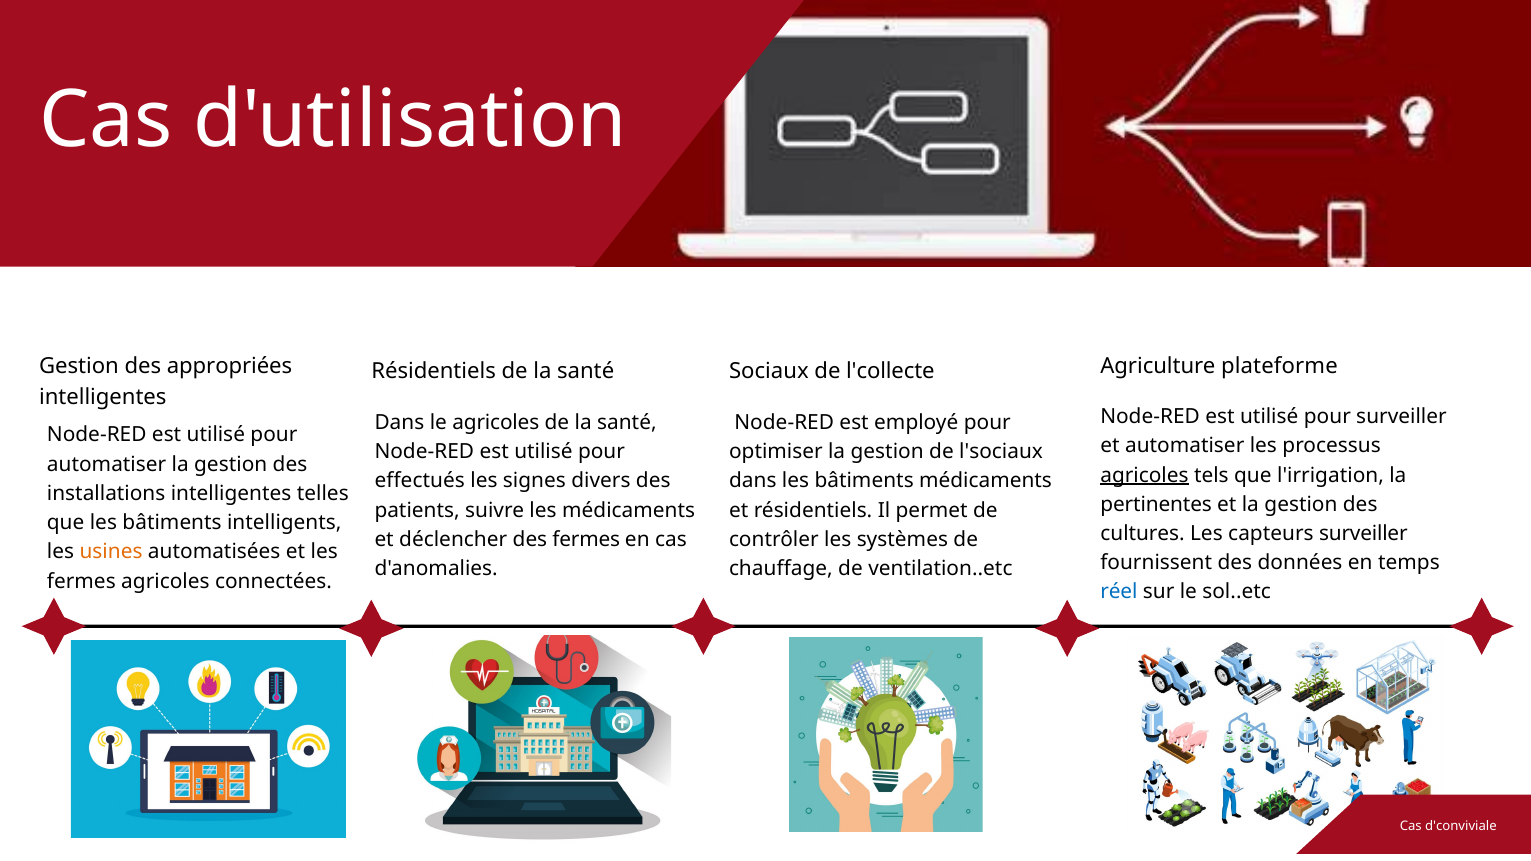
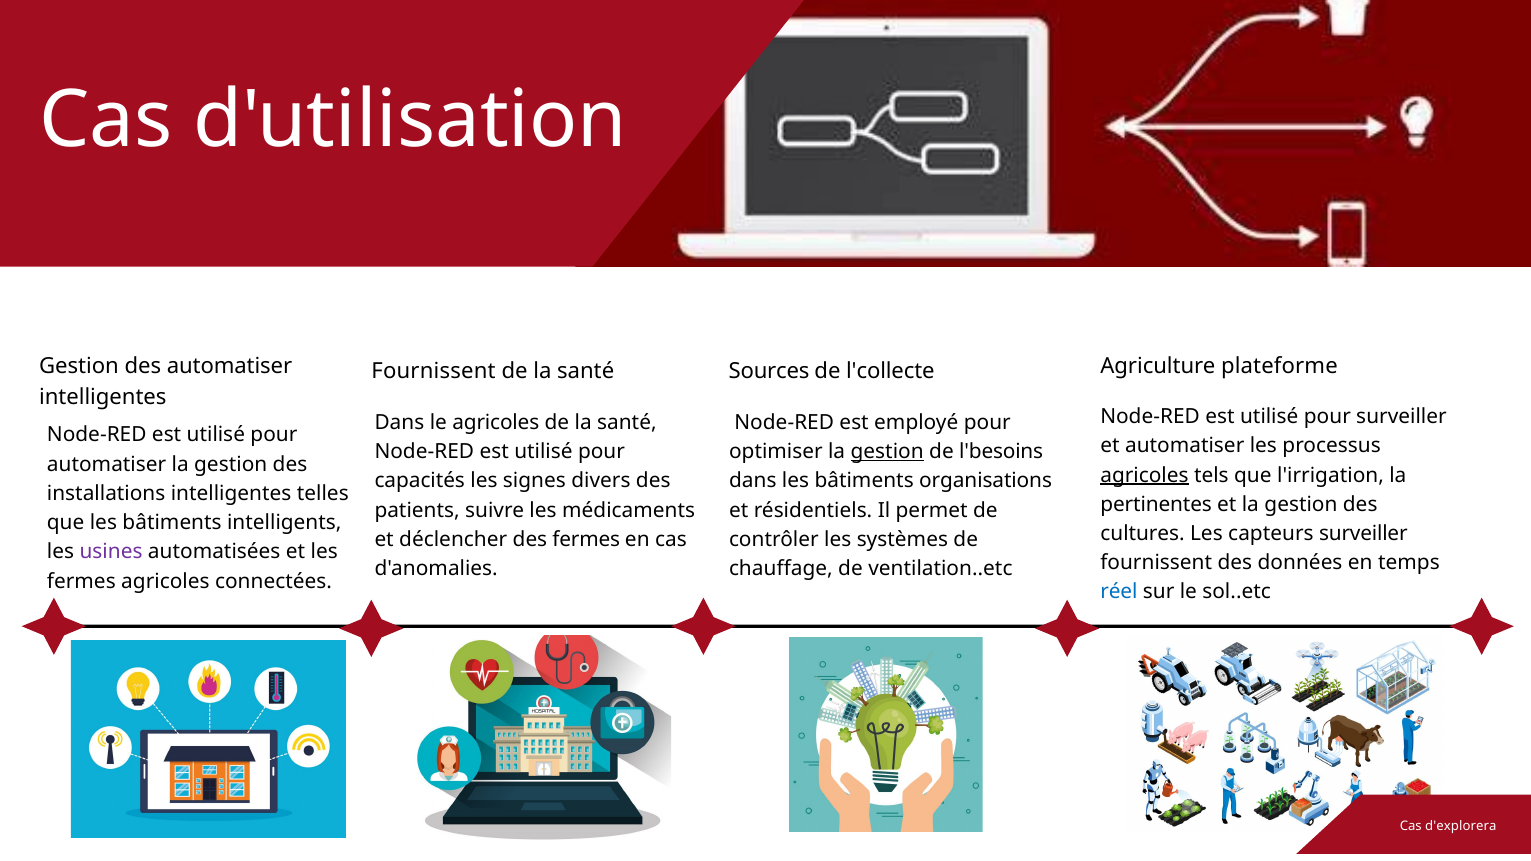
des appropriées: appropriées -> automatiser
Résidentiels at (434, 371): Résidentiels -> Fournissent
Sociaux: Sociaux -> Sources
gestion at (887, 452) underline: none -> present
l'sociaux: l'sociaux -> l'besoins
effectués: effectués -> capacités
bâtiments médicaments: médicaments -> organisations
usines colour: orange -> purple
d'conviviale: d'conviviale -> d'explorera
